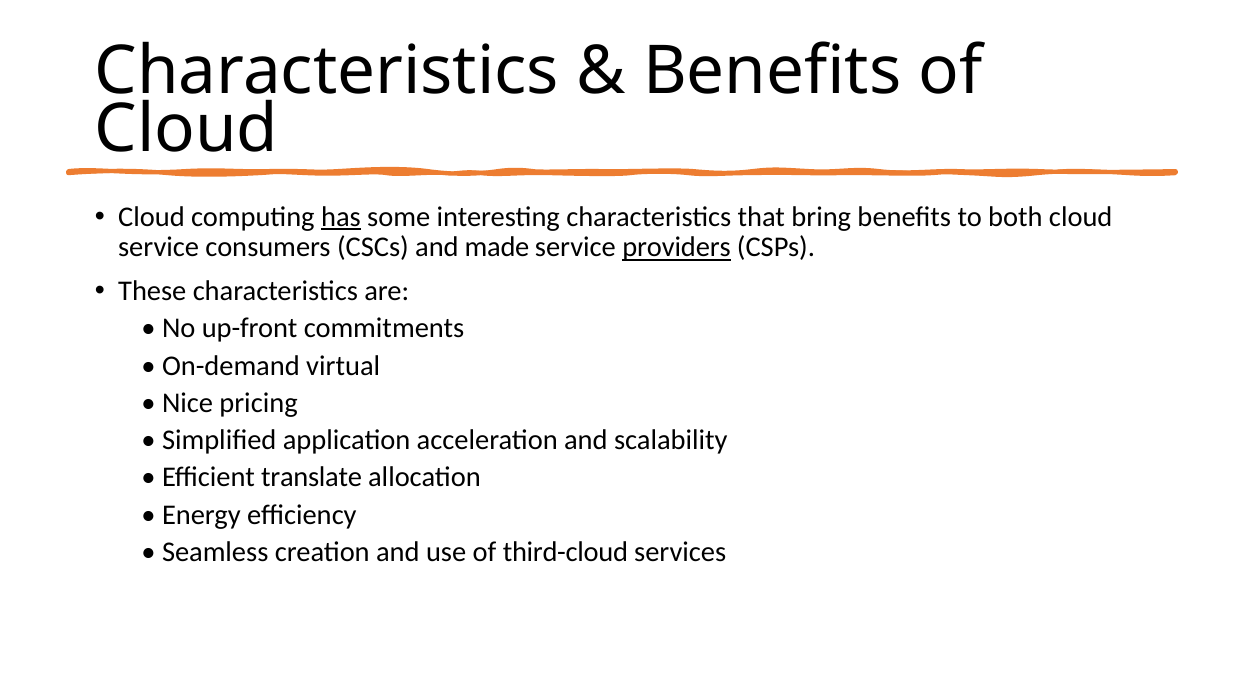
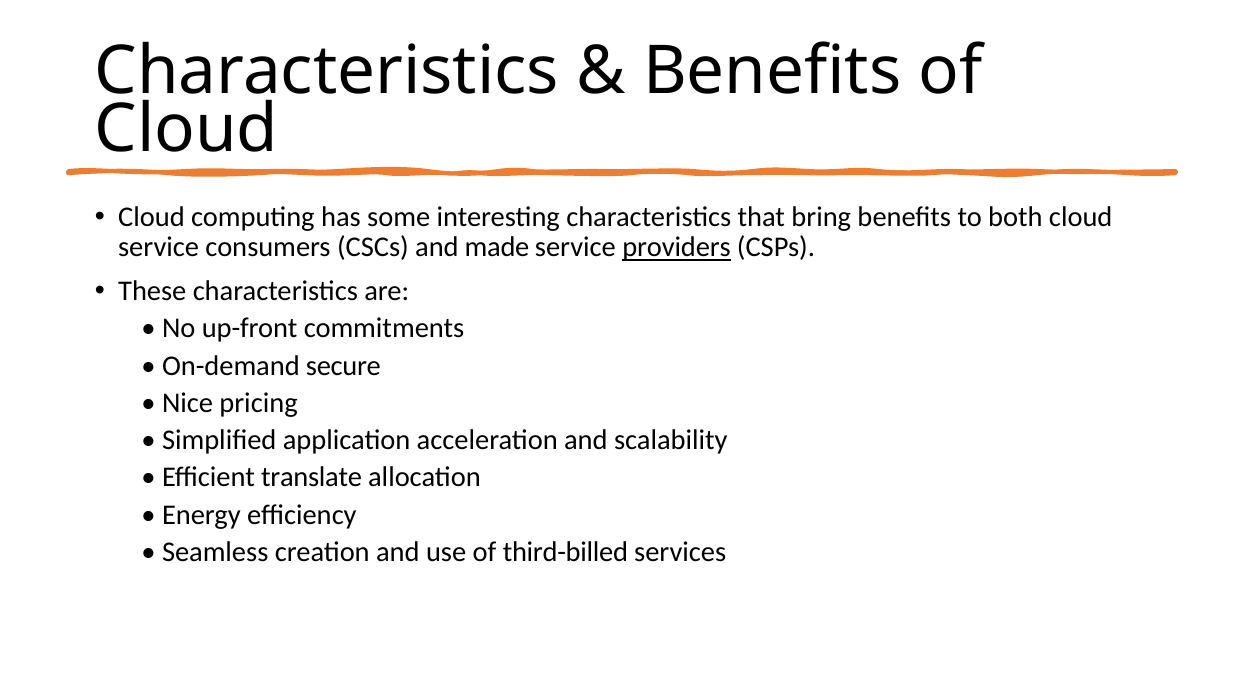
has underline: present -> none
virtual: virtual -> secure
third-cloud: third-cloud -> third-billed
